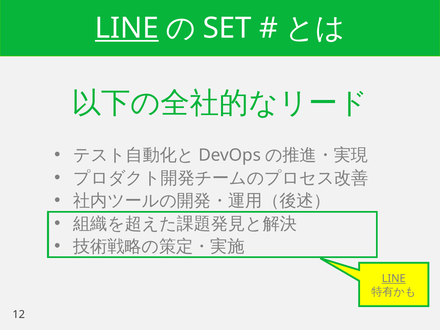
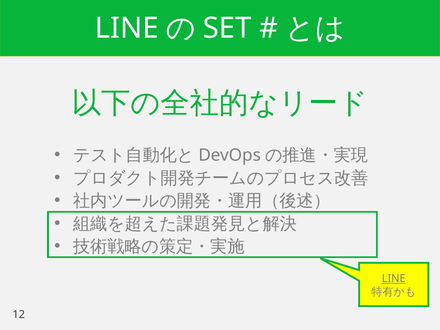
LINE at (127, 28) underline: present -> none
